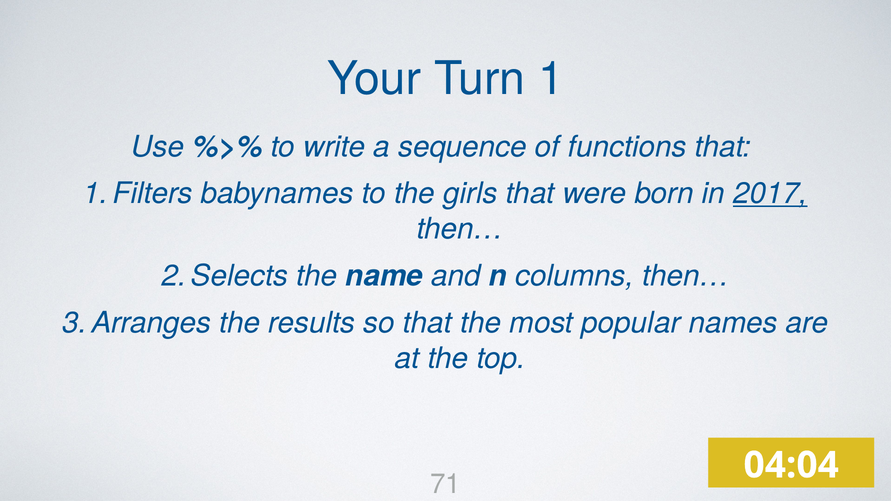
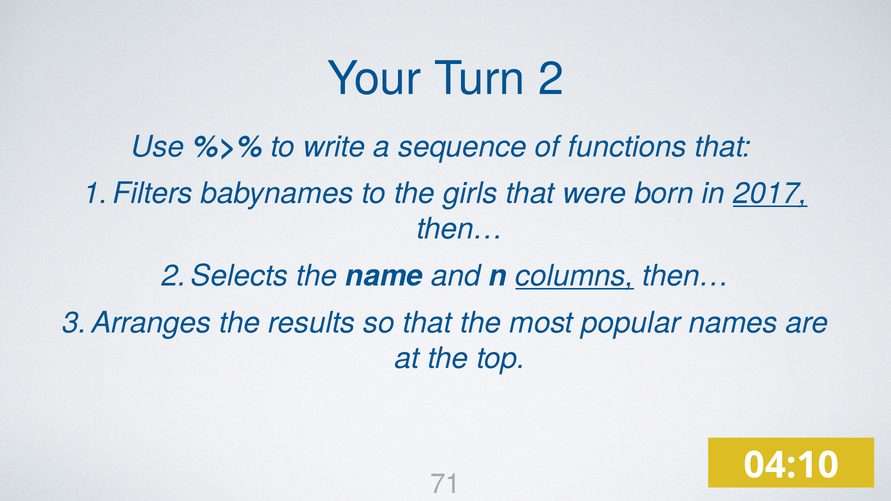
1: 1 -> 2
columns underline: none -> present
04:04: 04:04 -> 04:10
